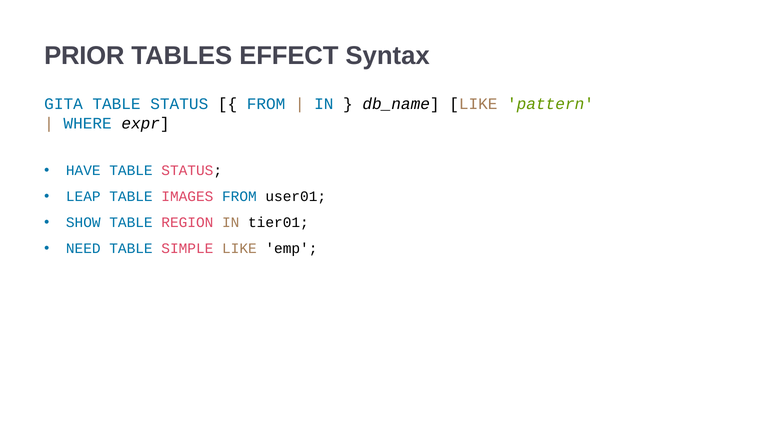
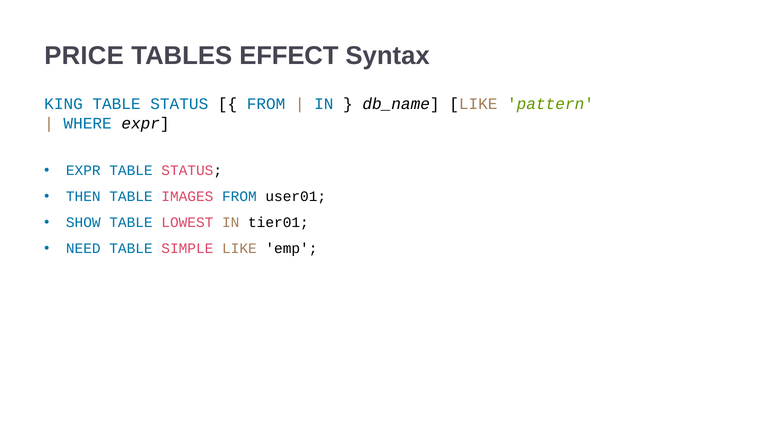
PRIOR: PRIOR -> PRICE
GITA: GITA -> KING
HAVE at (83, 170): HAVE -> EXPR
LEAP: LEAP -> THEN
REGION: REGION -> LOWEST
